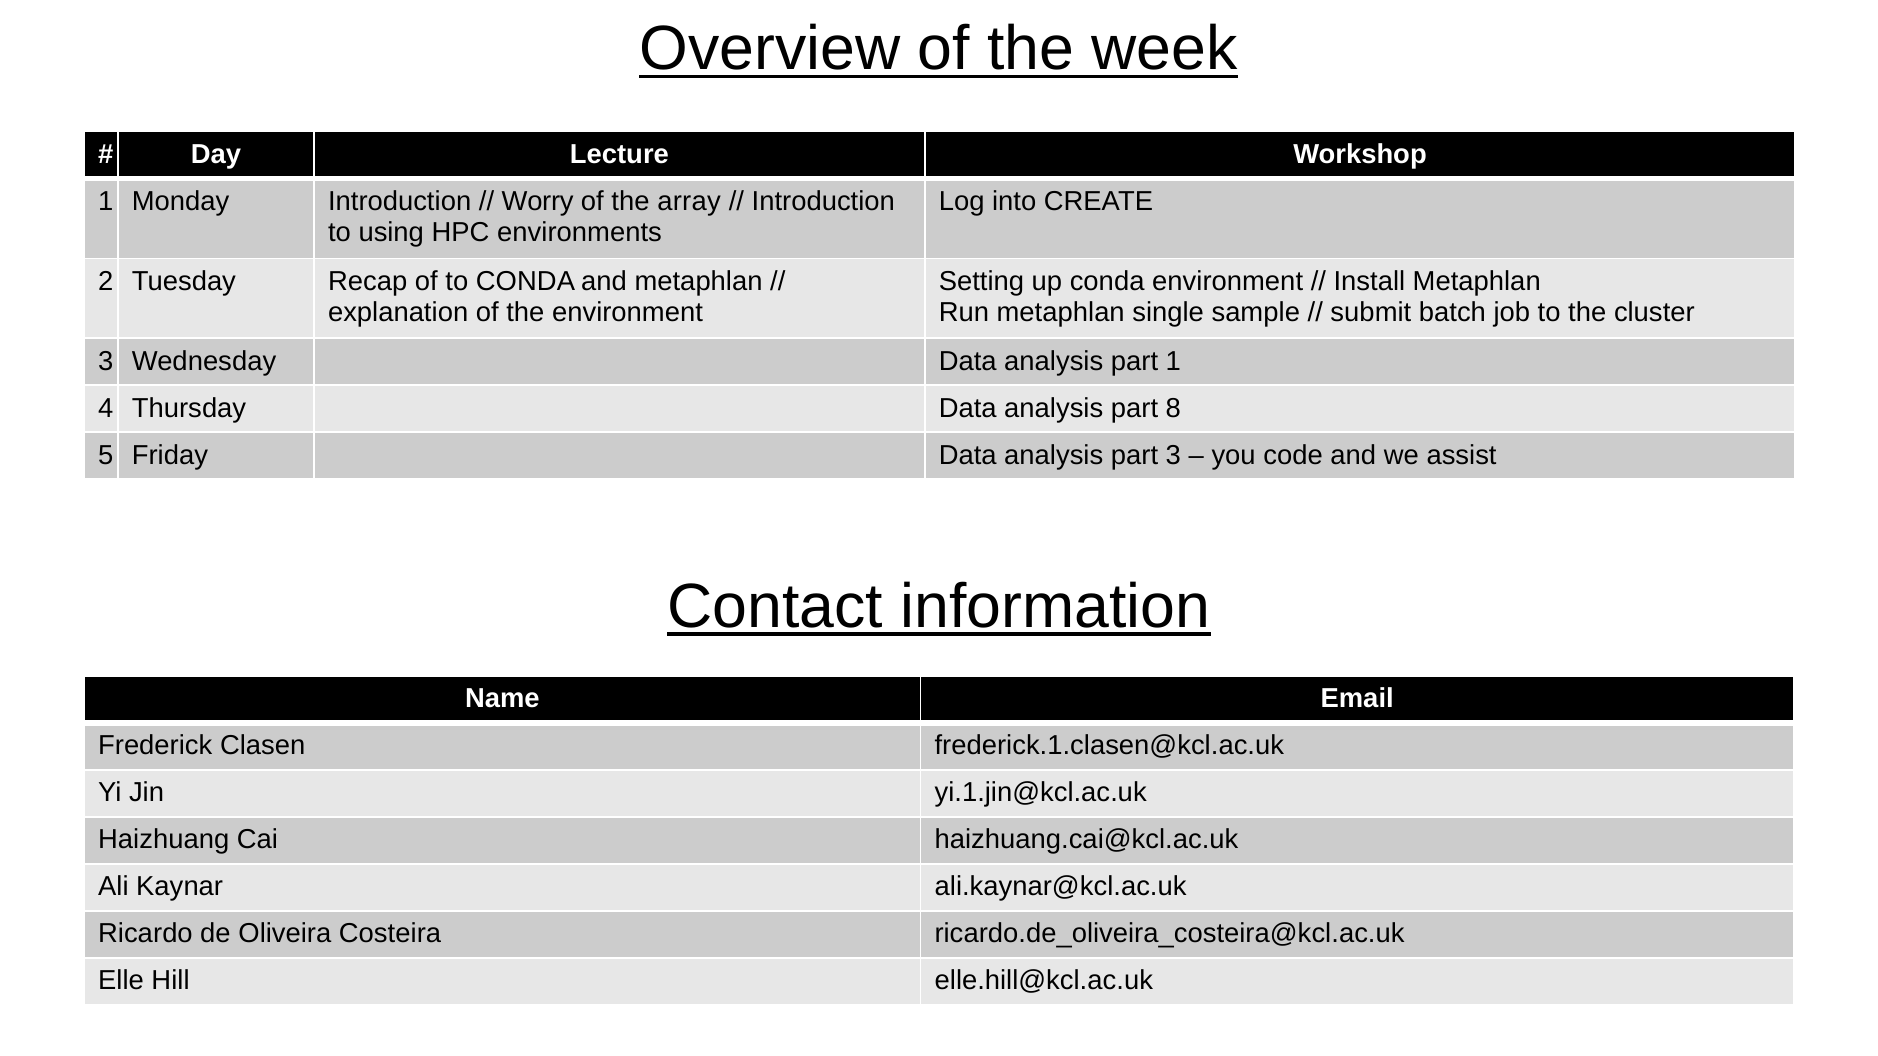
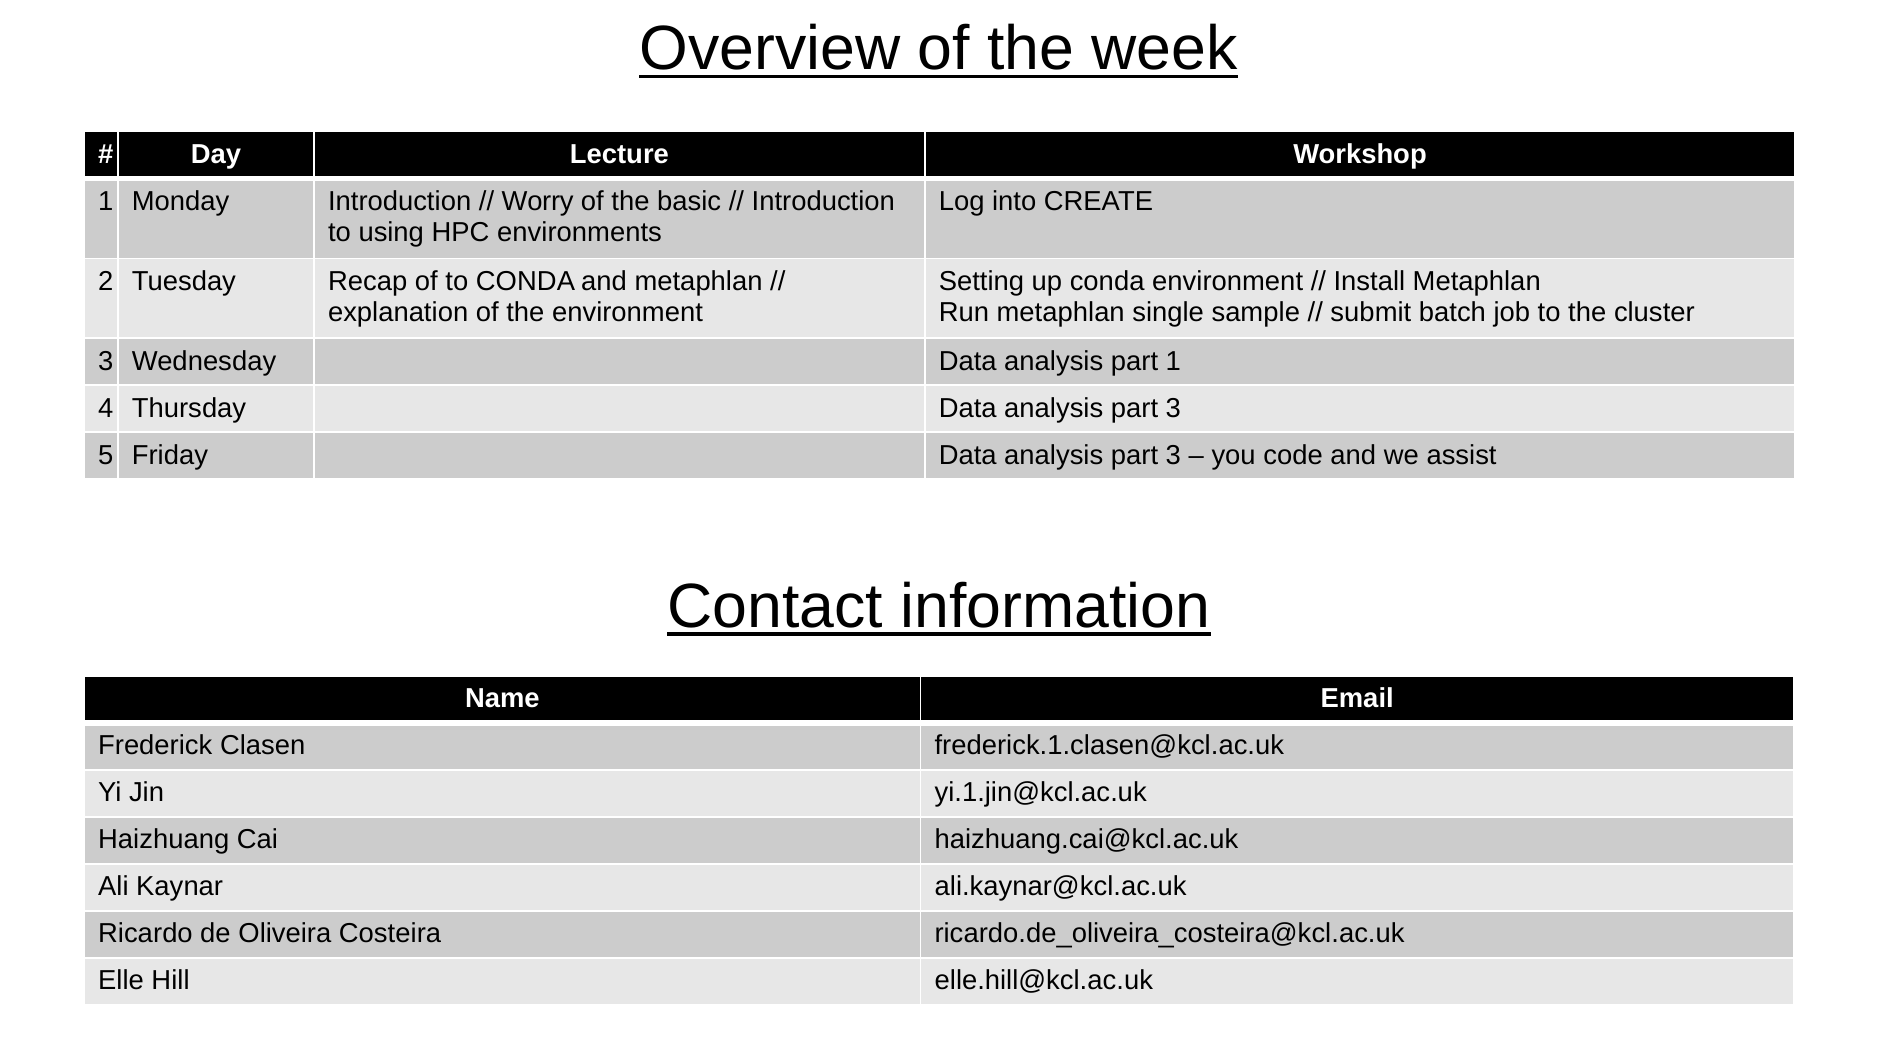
array: array -> basic
8 at (1173, 408): 8 -> 3
